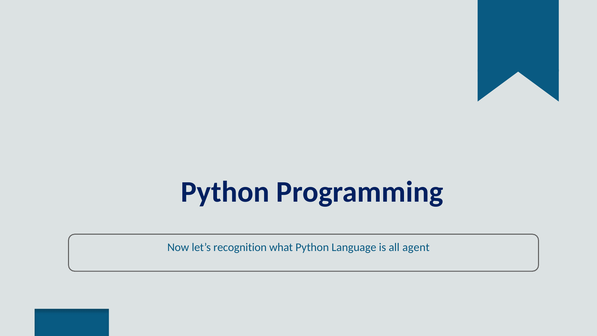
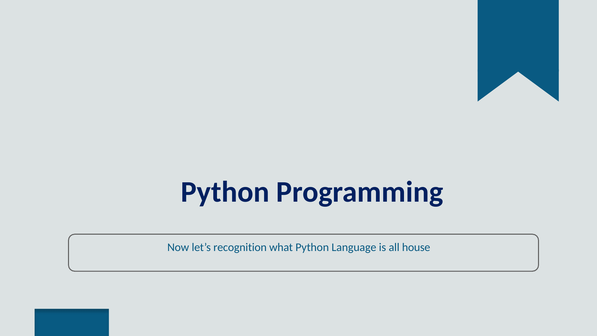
agent: agent -> house
